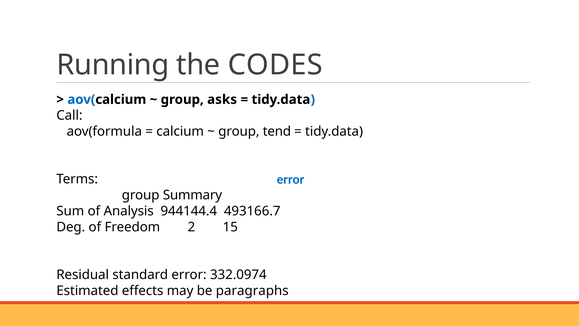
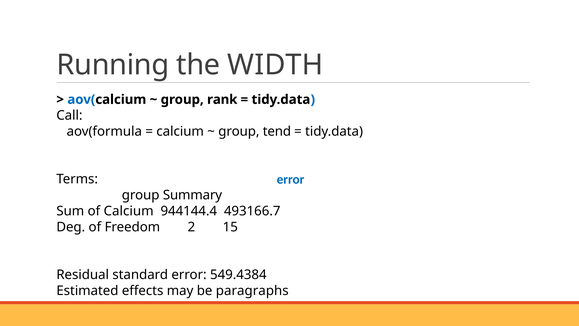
CODES: CODES -> WIDTH
asks: asks -> rank
of Analysis: Analysis -> Calcium
332.0974: 332.0974 -> 549.4384
